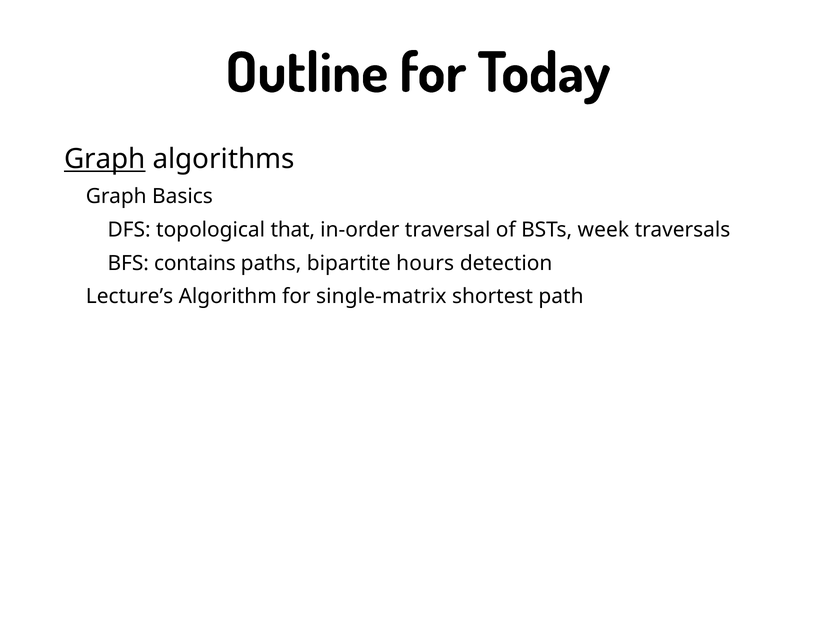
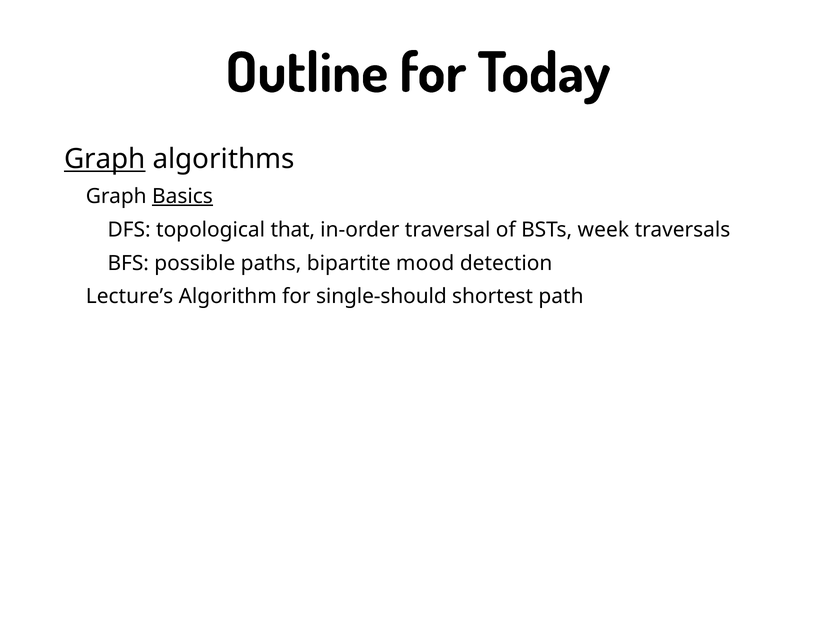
Basics underline: none -> present
contains: contains -> possible
hours: hours -> mood
single-matrix: single-matrix -> single-should
